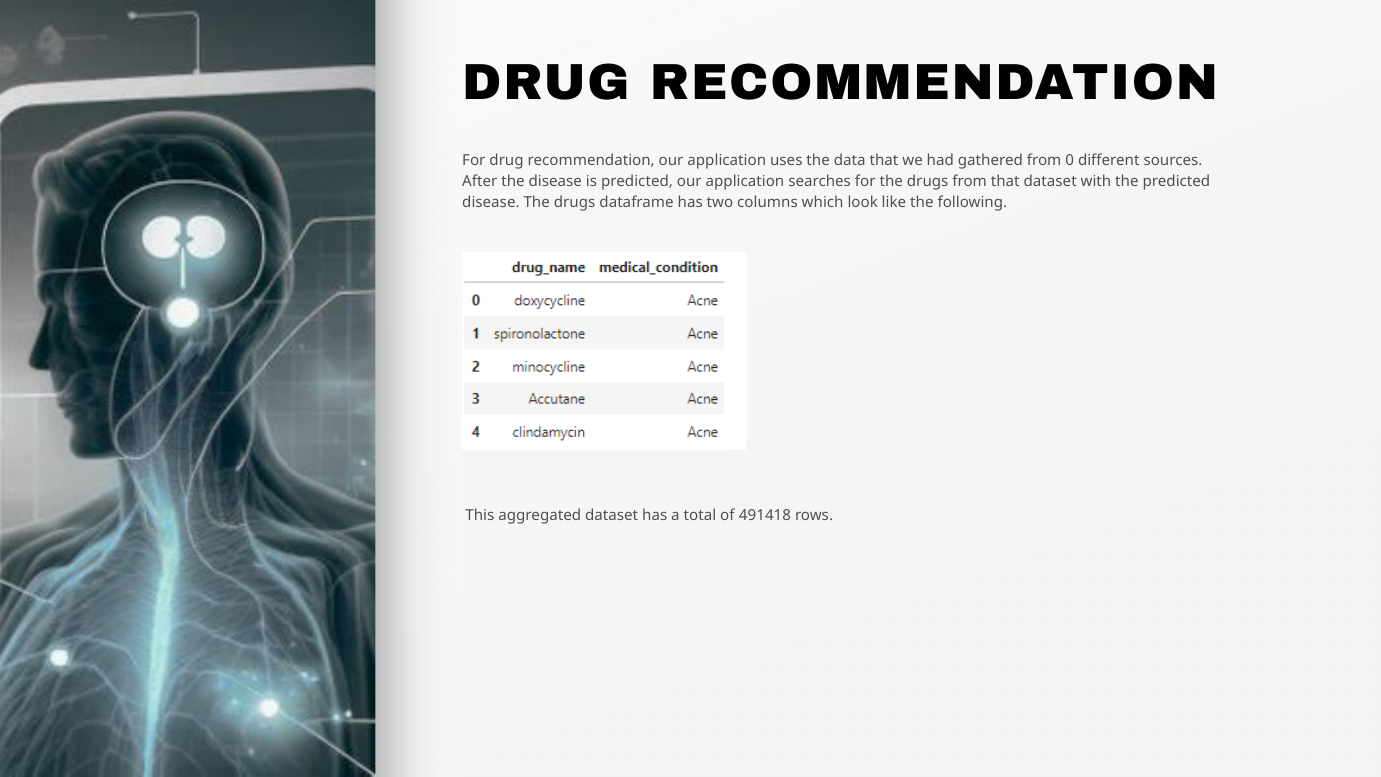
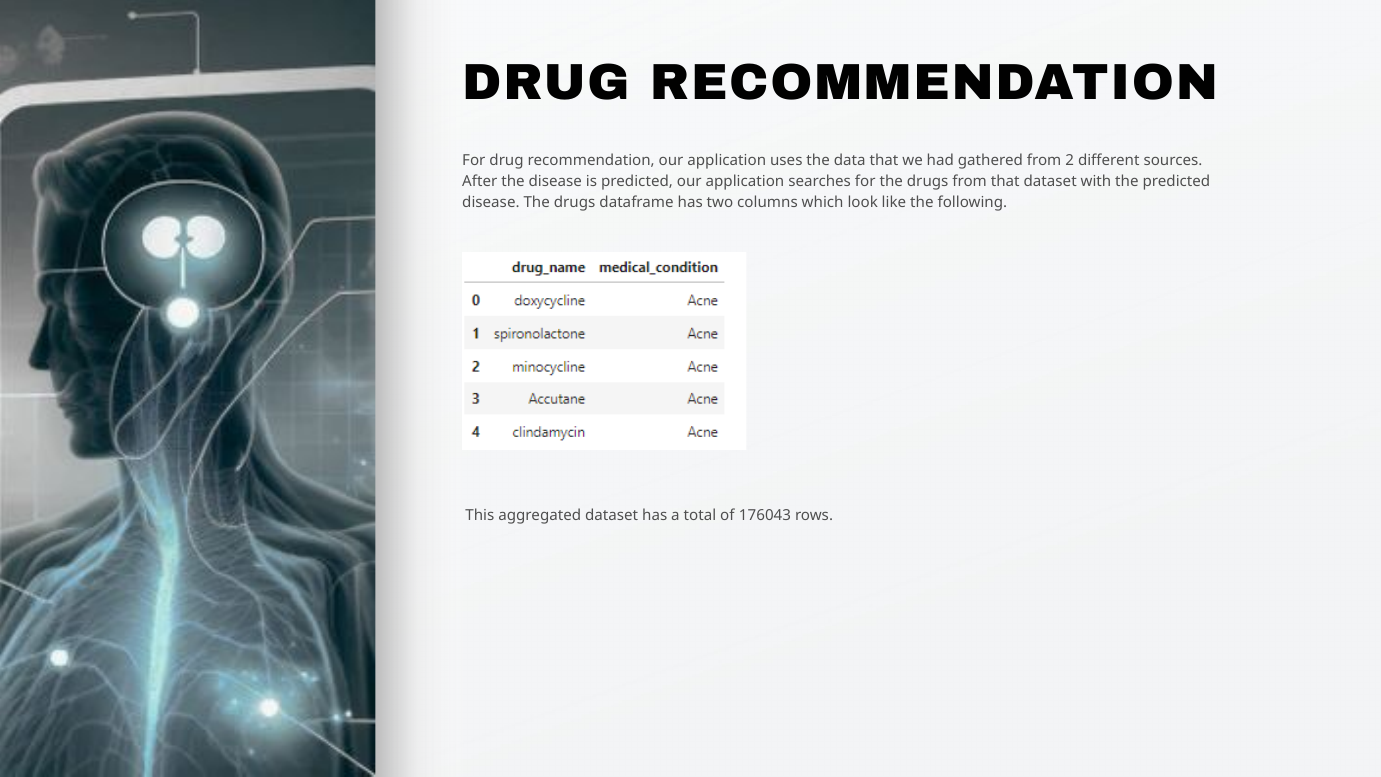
0: 0 -> 2
491418: 491418 -> 176043
